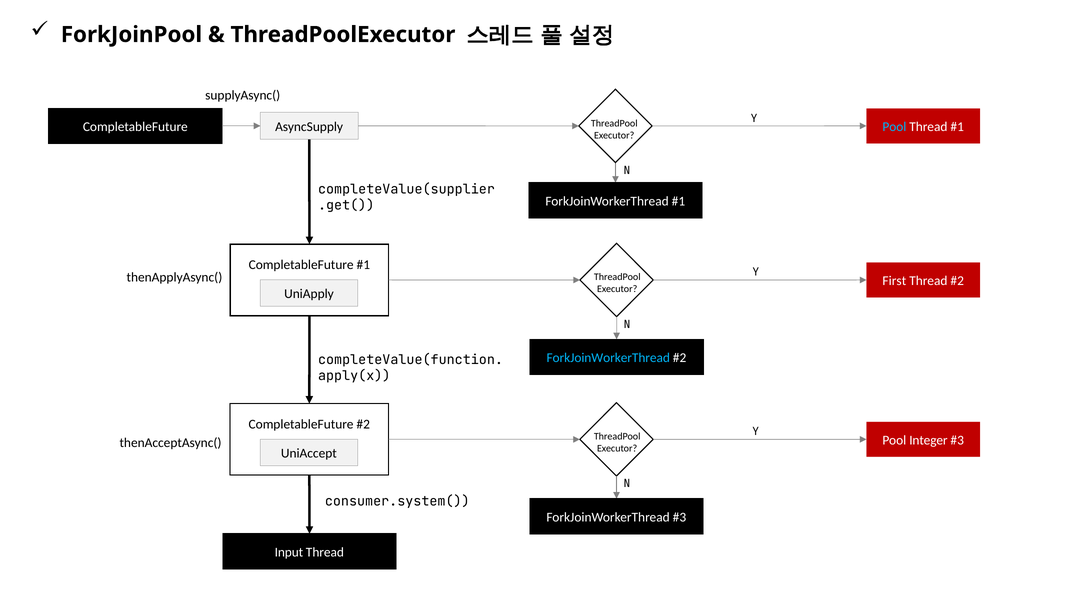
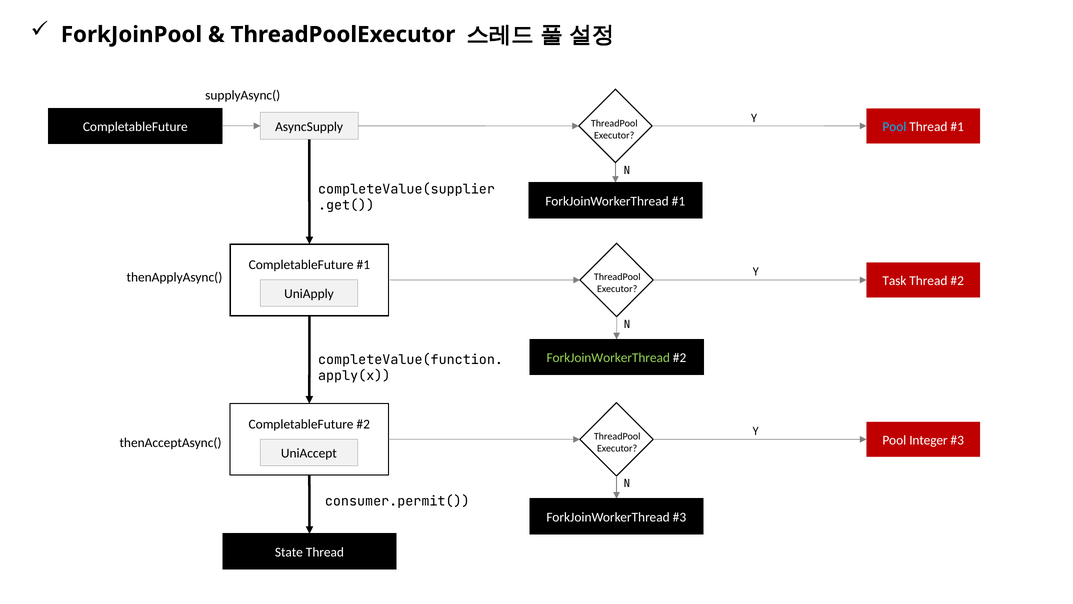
First: First -> Task
ForkJoinWorkerThread at (608, 358) colour: light blue -> light green
consumer.system(: consumer.system( -> consumer.permit(
Input: Input -> State
